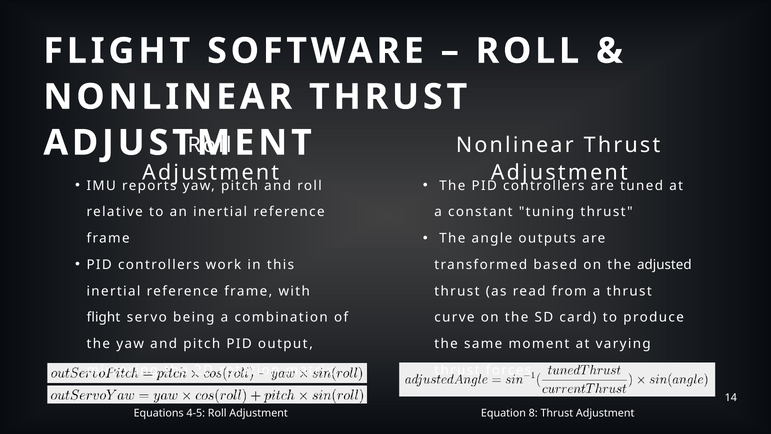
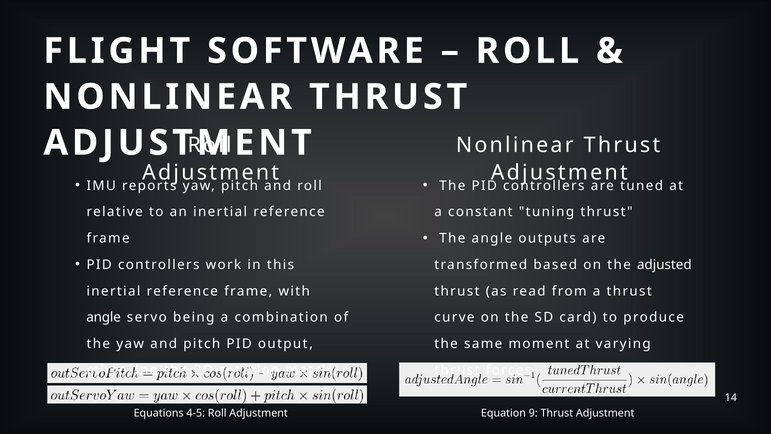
flight at (103, 317): flight -> angle
8: 8 -> 9
